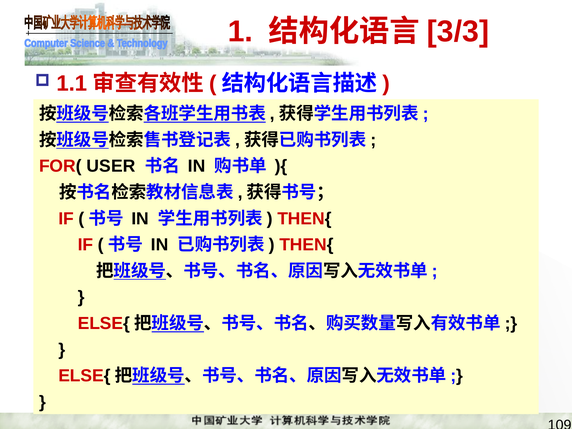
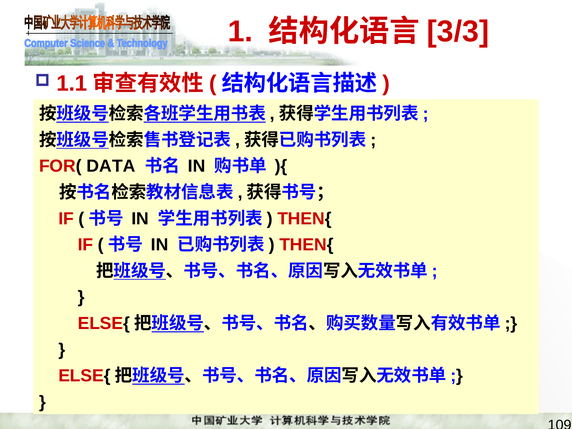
USER: USER -> DATA
